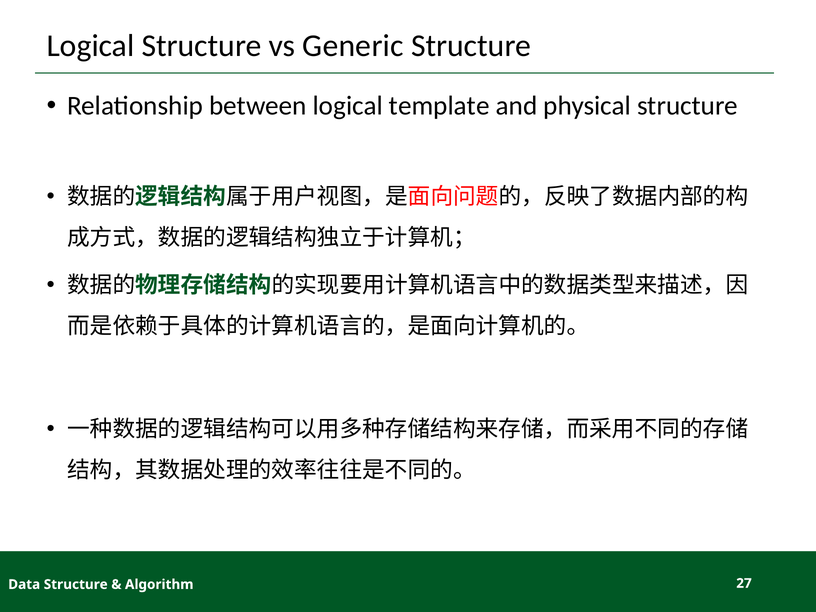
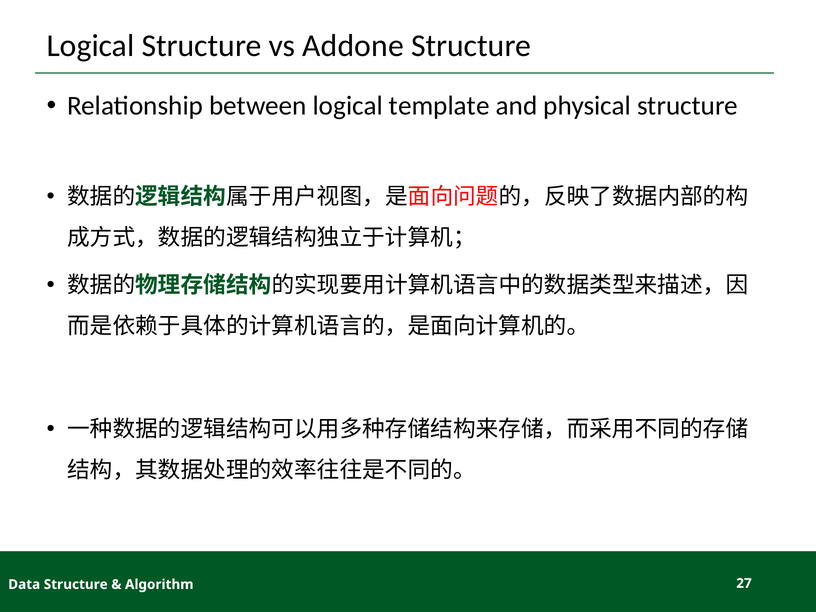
Generic: Generic -> Addone
